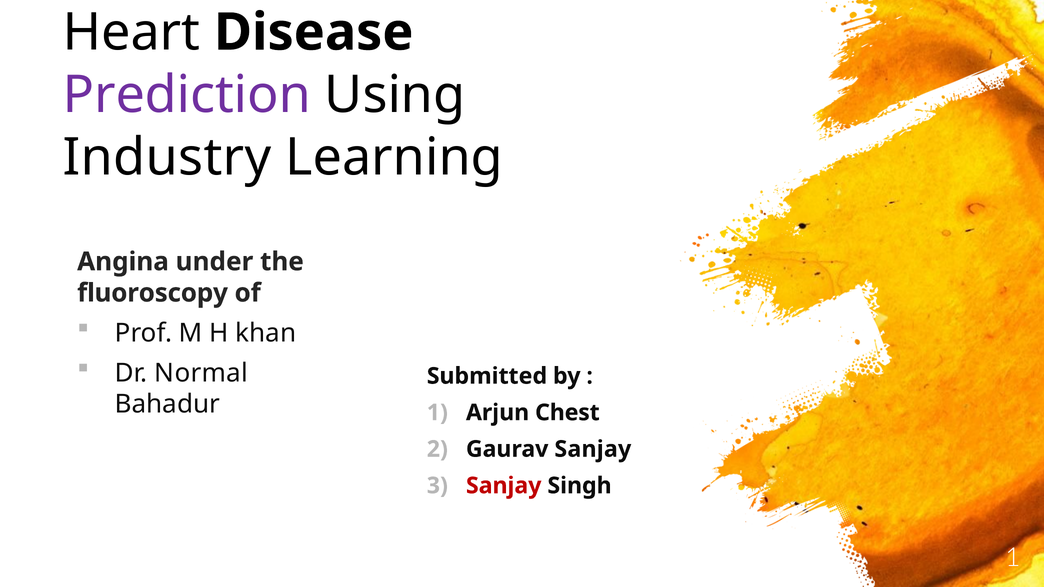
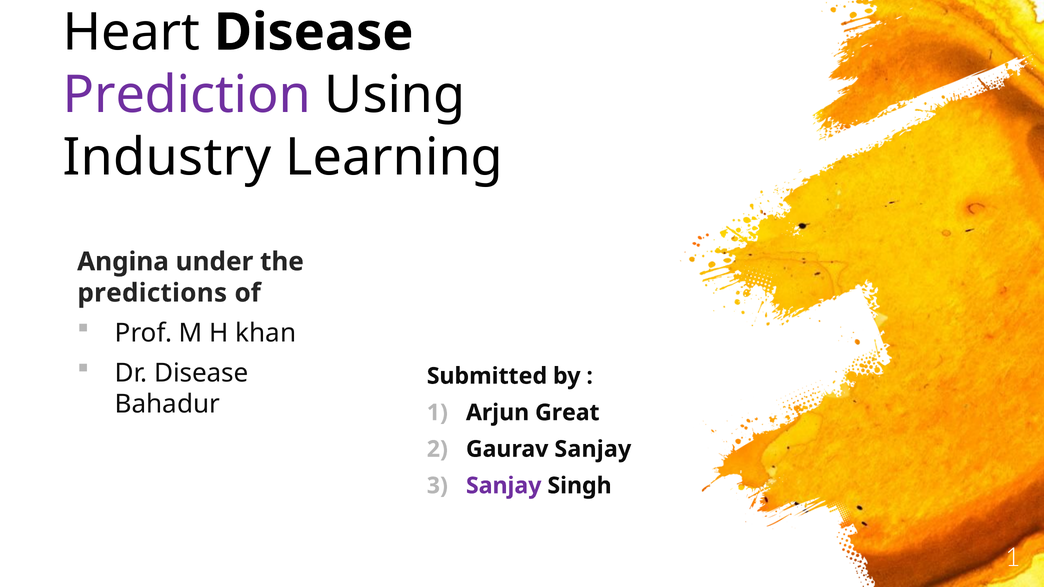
fluoroscopy: fluoroscopy -> predictions
Dr Normal: Normal -> Disease
Chest: Chest -> Great
Sanjay at (504, 486) colour: red -> purple
